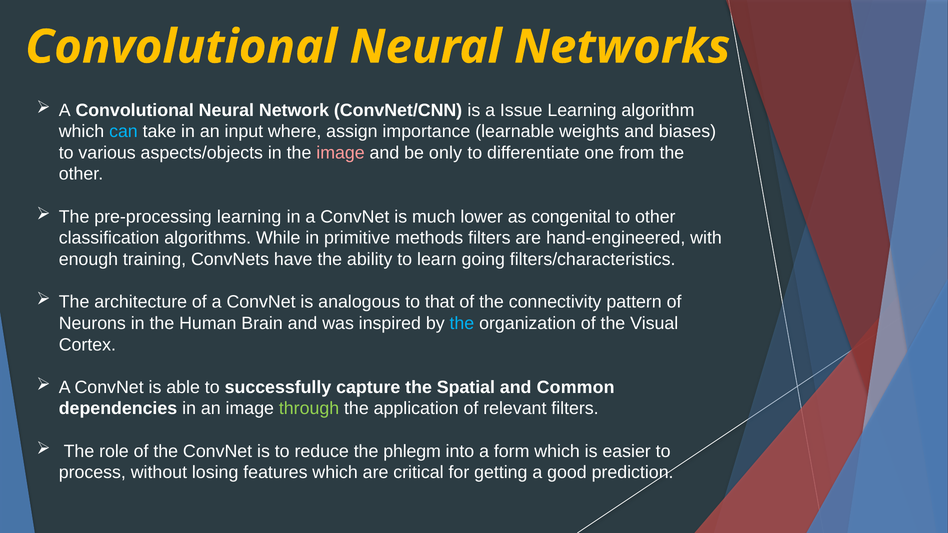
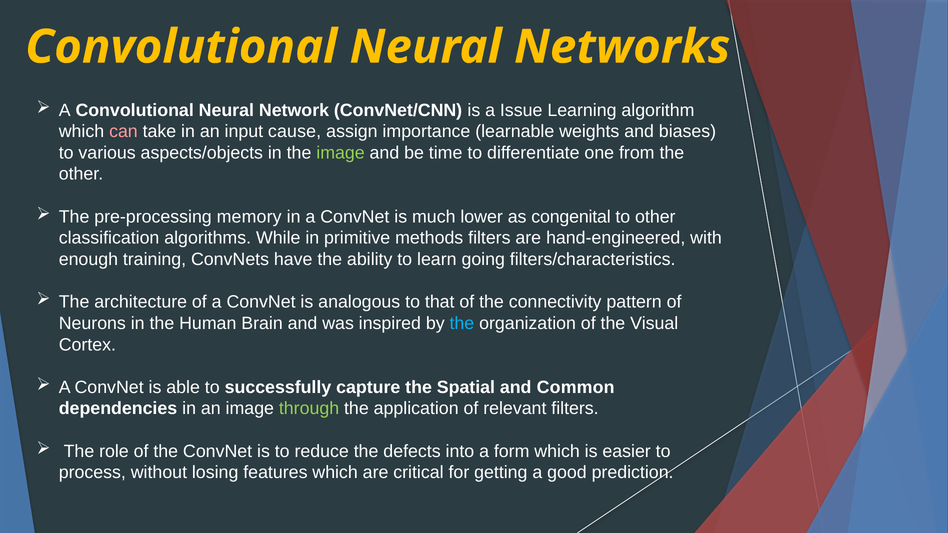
can colour: light blue -> pink
where: where -> cause
image at (341, 153) colour: pink -> light green
only: only -> time
pre-processing learning: learning -> memory
phlegm: phlegm -> defects
